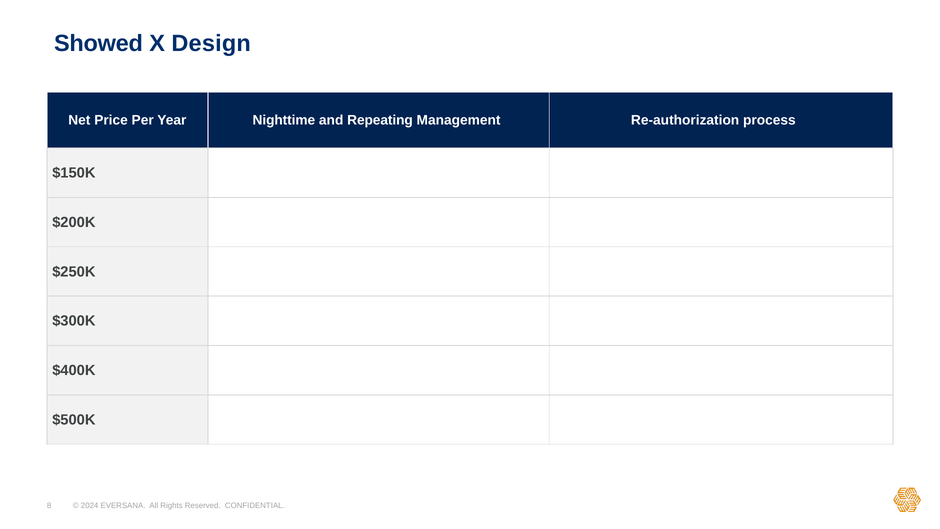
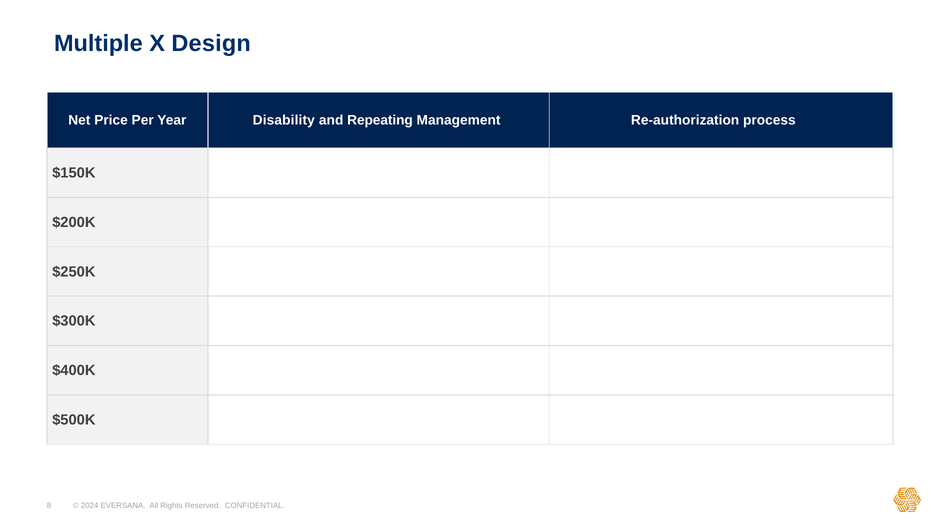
Showed: Showed -> Multiple
Nighttime: Nighttime -> Disability
